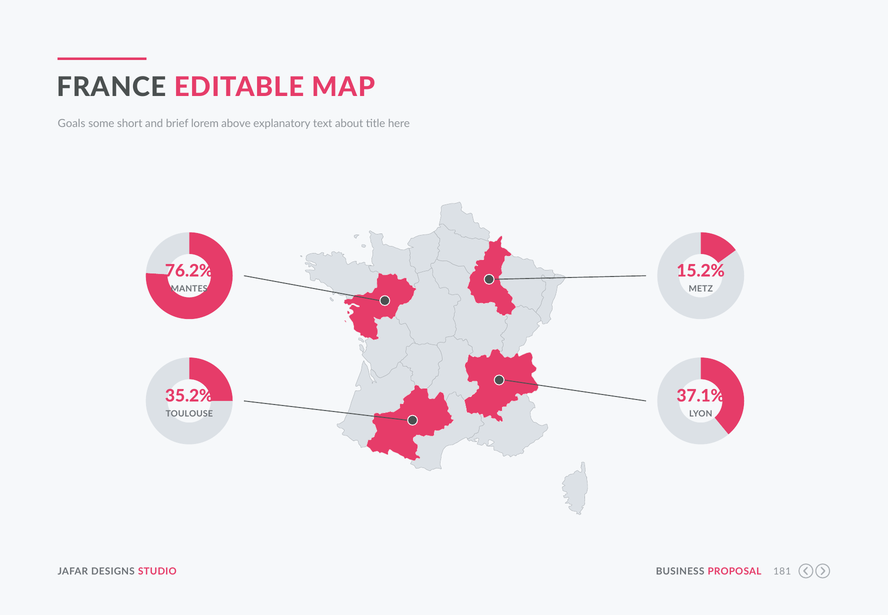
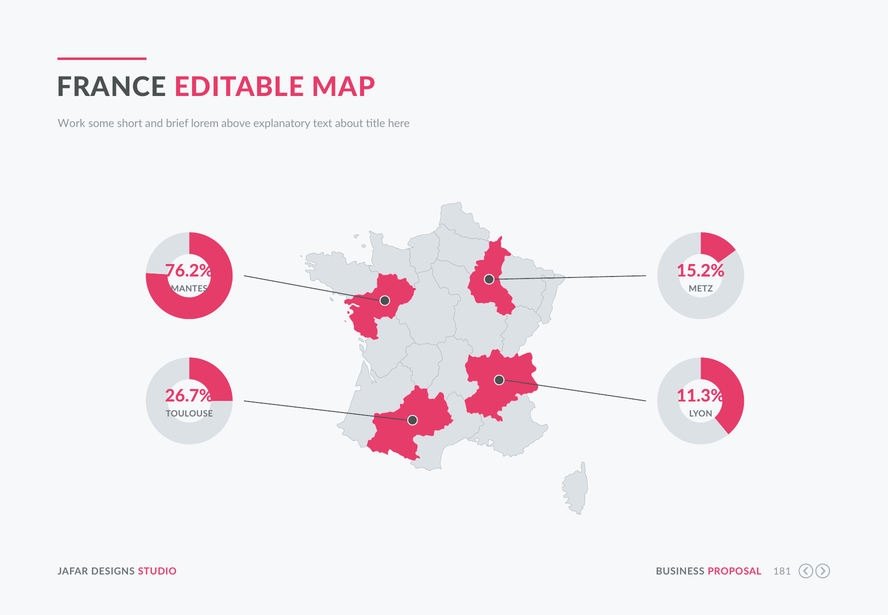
Goals: Goals -> Work
35.2%: 35.2% -> 26.7%
37.1%: 37.1% -> 11.3%
